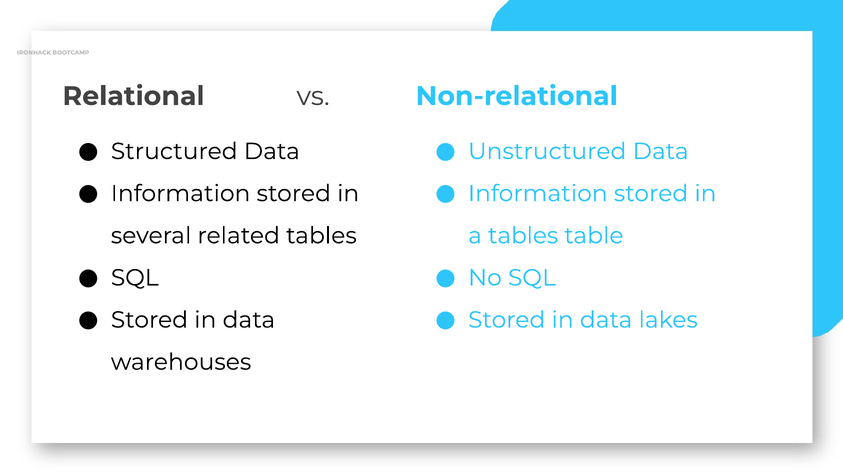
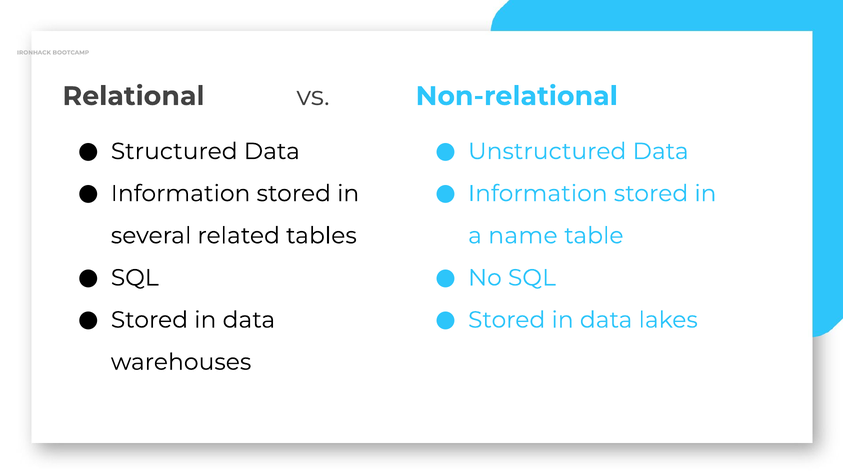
a tables: tables -> name
